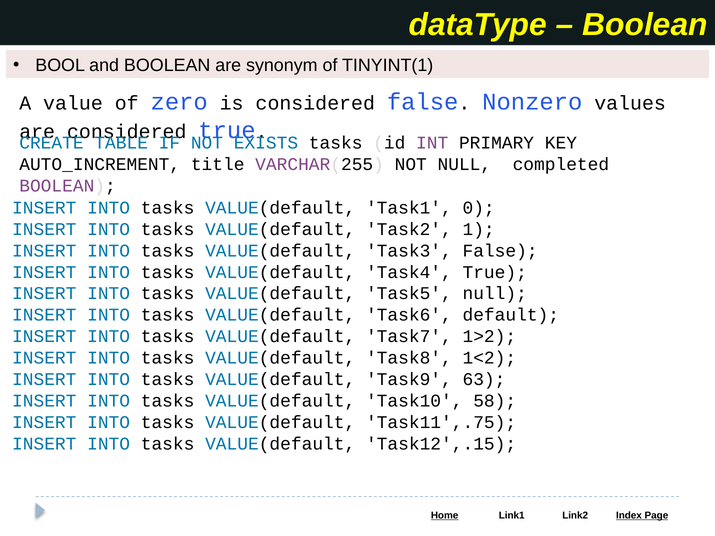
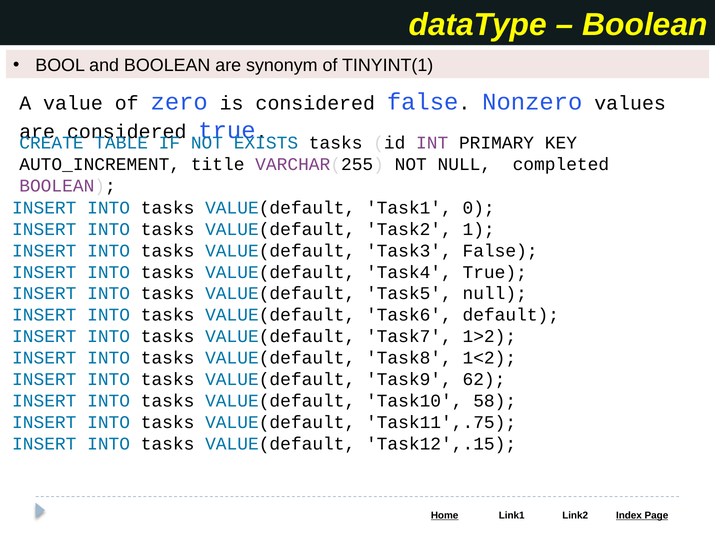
63: 63 -> 62
